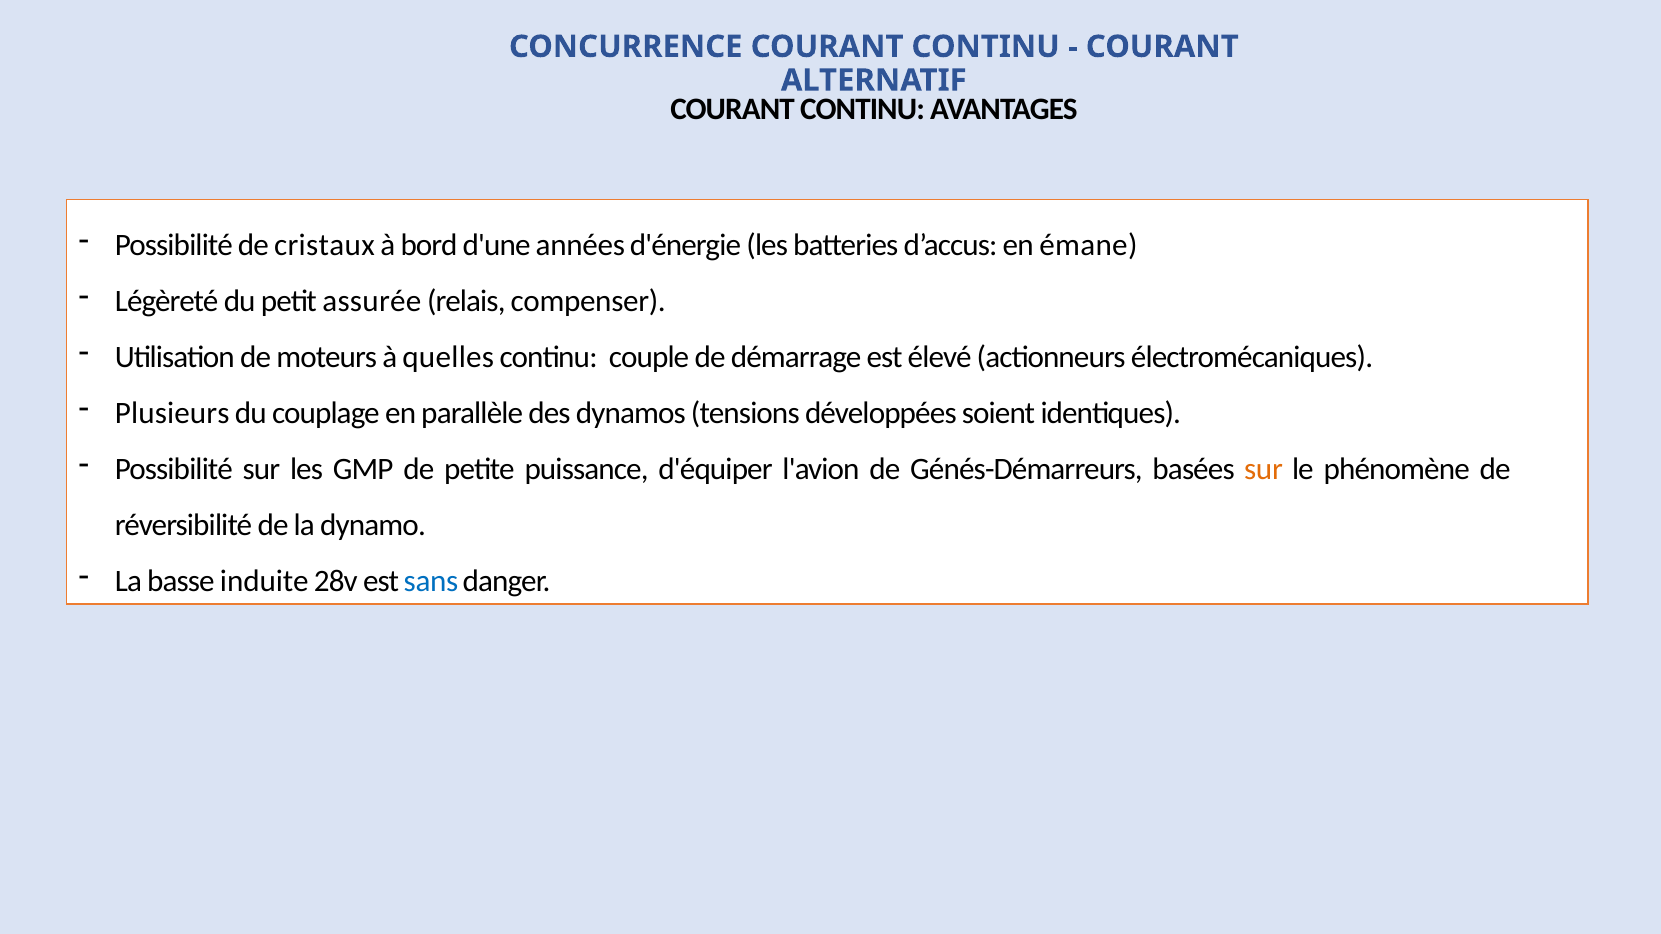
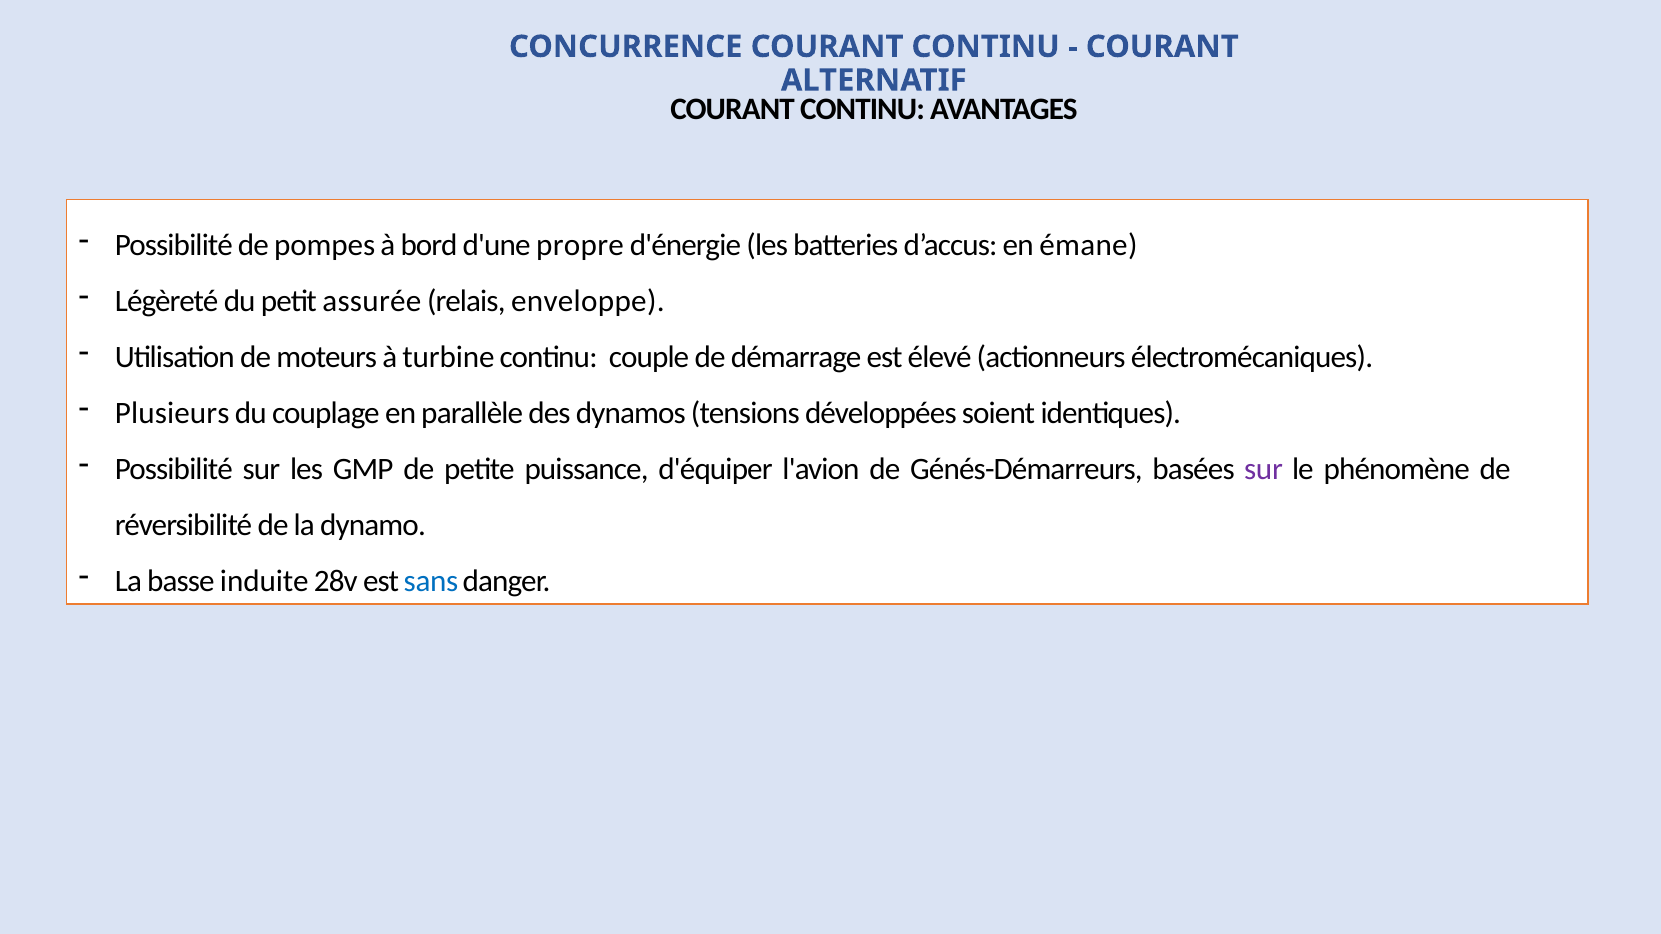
cristaux: cristaux -> pompes
années: années -> propre
compenser: compenser -> enveloppe
quelles: quelles -> turbine
sur at (1263, 470) colour: orange -> purple
